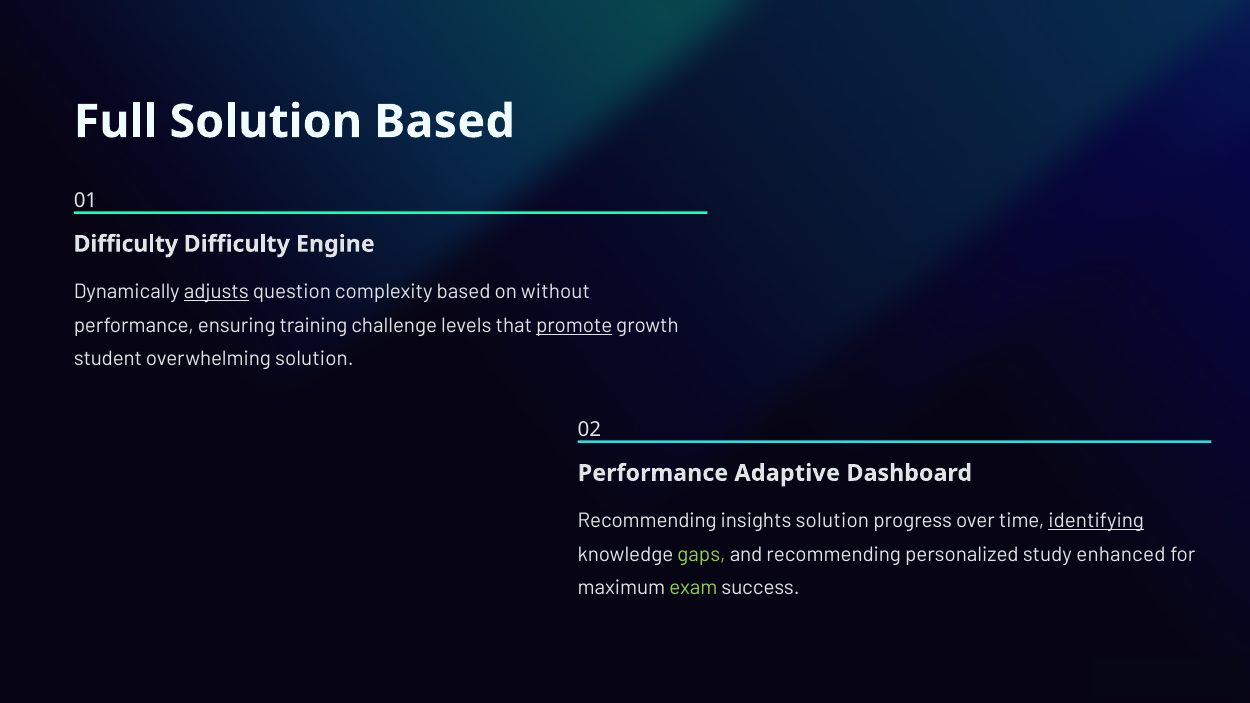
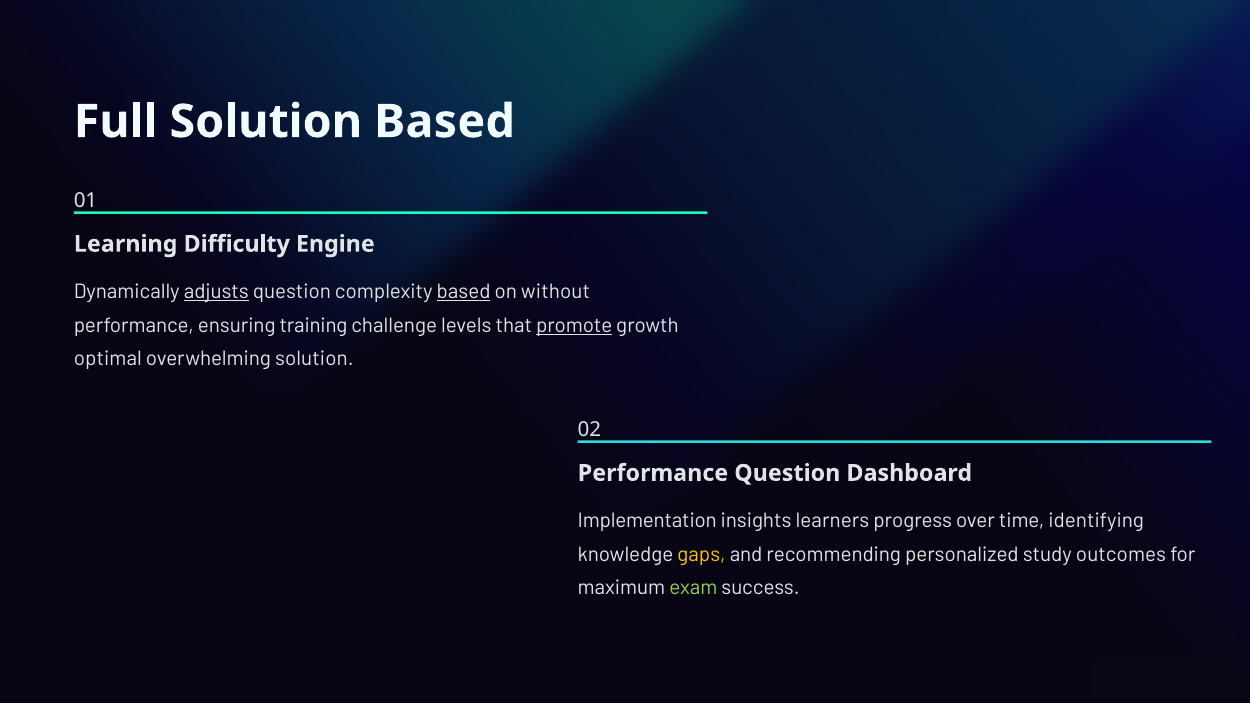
Difficulty at (126, 244): Difficulty -> Learning
based at (464, 292) underline: none -> present
student: student -> optimal
Performance Adaptive: Adaptive -> Question
Recommending at (647, 521): Recommending -> Implementation
insights solution: solution -> learners
identifying underline: present -> none
gaps colour: light green -> yellow
enhanced: enhanced -> outcomes
